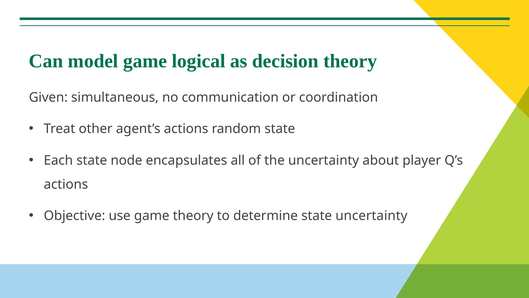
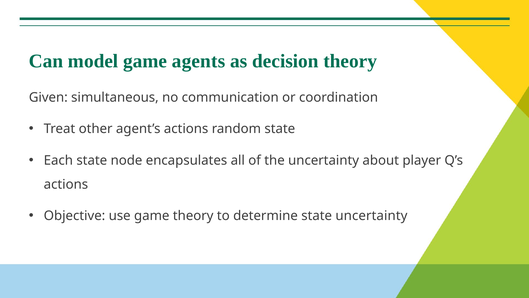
logical: logical -> agents
